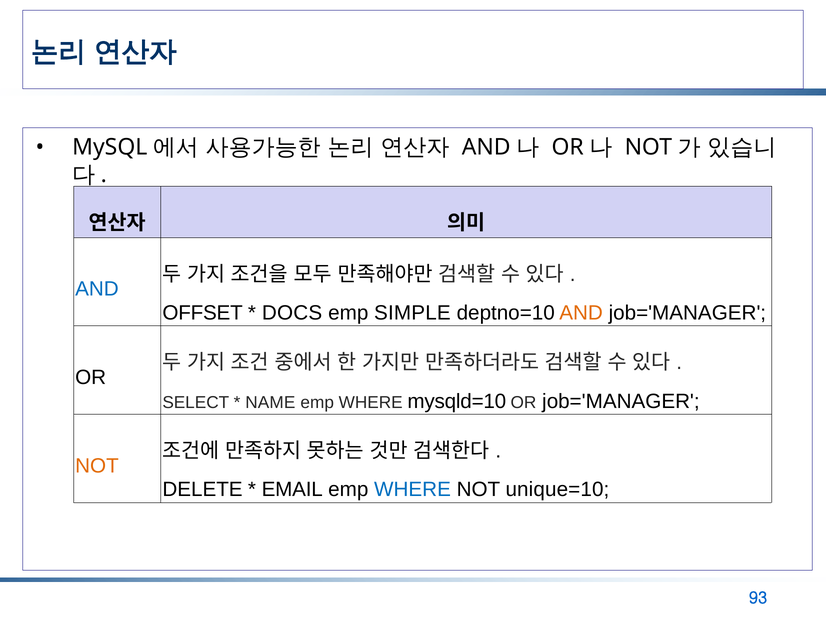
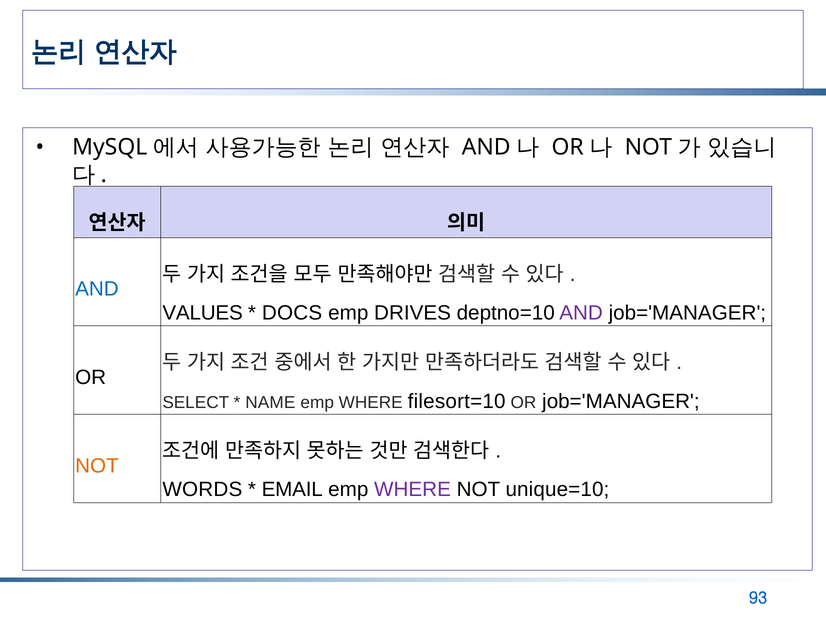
OFFSET: OFFSET -> VALUES
SIMPLE: SIMPLE -> DRIVES
AND at (581, 313) colour: orange -> purple
mysqld=10: mysqld=10 -> filesort=10
DELETE: DELETE -> WORDS
WHERE at (412, 489) colour: blue -> purple
